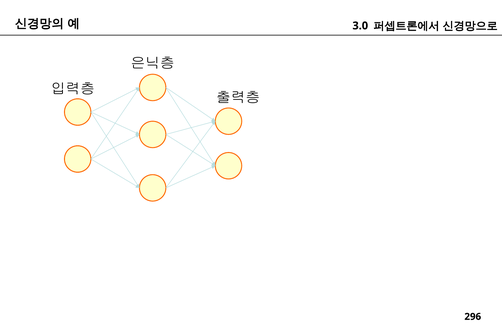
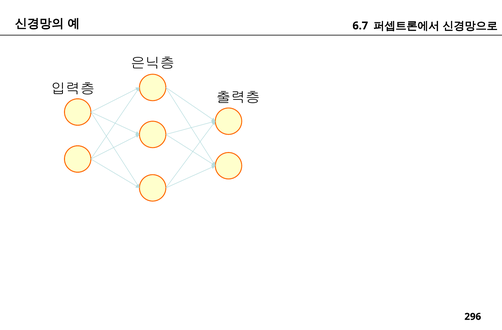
3.0: 3.0 -> 6.7
